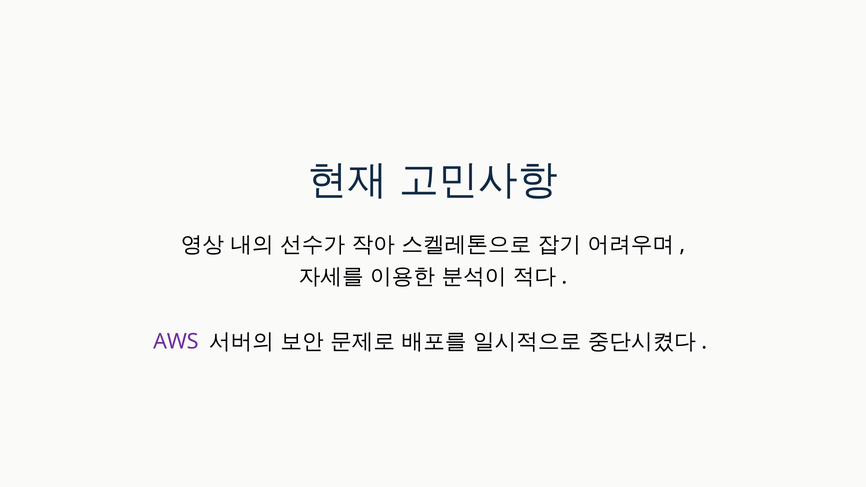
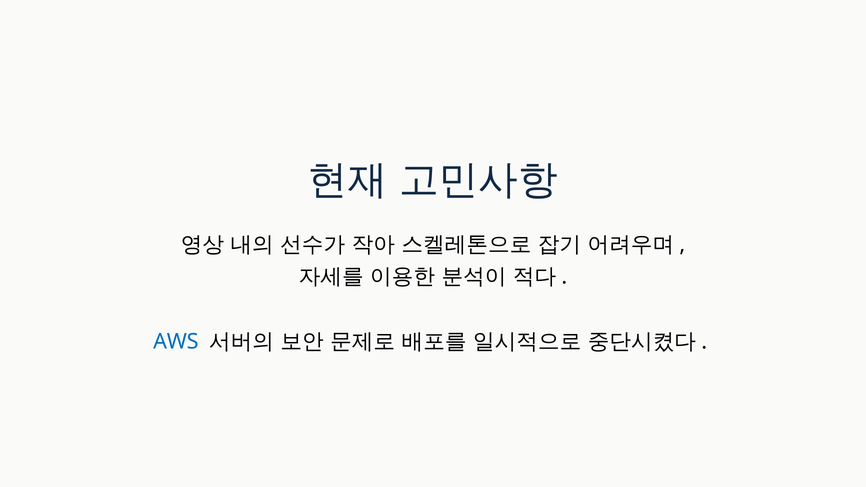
AWS colour: purple -> blue
